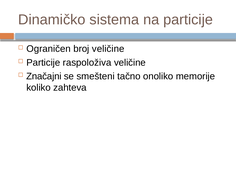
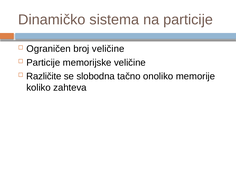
raspoloživa: raspoloživa -> memorijske
Značajni: Značajni -> Različite
smešteni: smešteni -> slobodna
